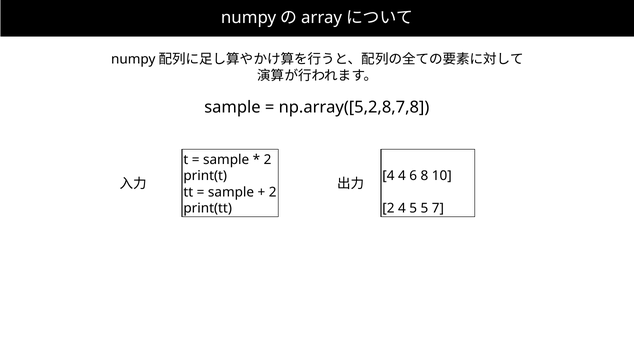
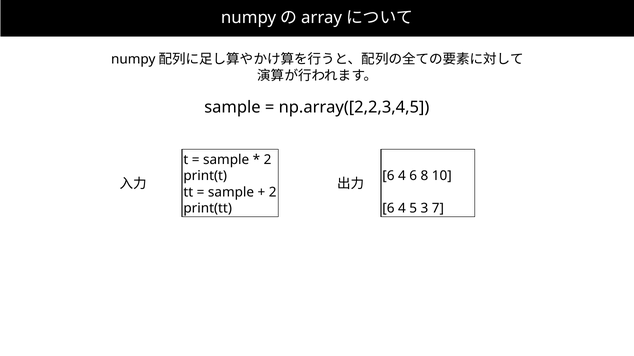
np.array([5,2,8,7,8: np.array([5,2,8,7,8 -> np.array([2,2,3,4,5
4 at (388, 176): 4 -> 6
2 at (388, 209): 2 -> 6
5 5: 5 -> 3
